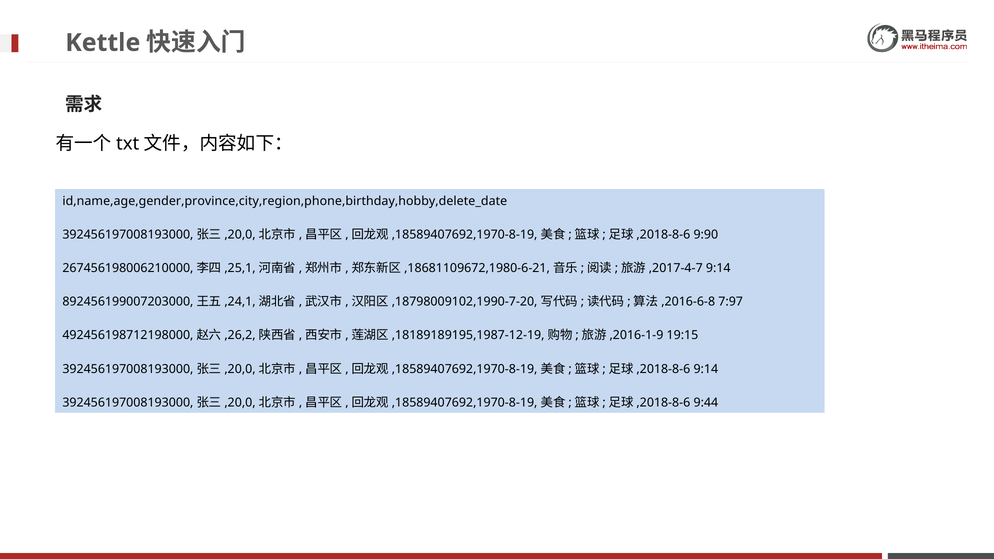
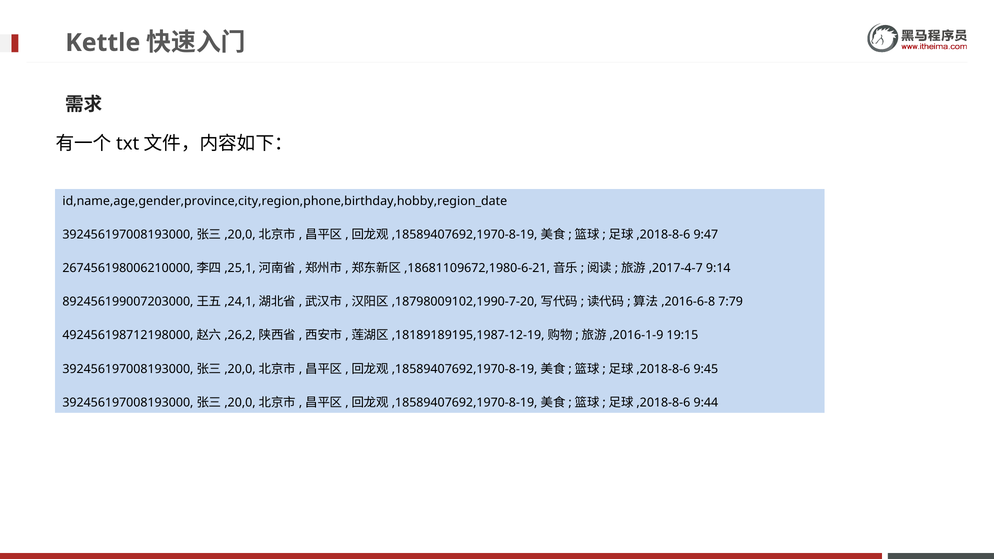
id,name,age,gender,province,city,region,phone,birthday,hobby,delete_date: id,name,age,gender,province,city,region,phone,birthday,hobby,delete_date -> id,name,age,gender,province,city,region,phone,birthday,hobby,region_date
9:90: 9:90 -> 9:47
7:97: 7:97 -> 7:79
9:14 at (706, 369): 9:14 -> 9:45
